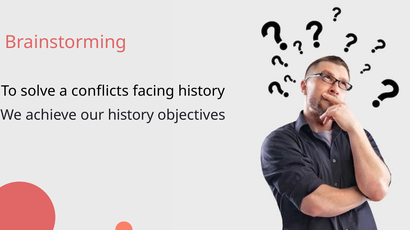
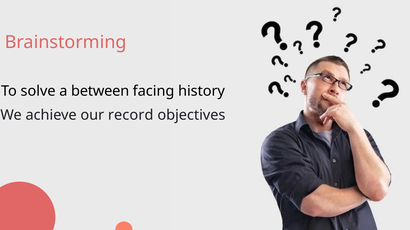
conflicts: conflicts -> between
our history: history -> record
